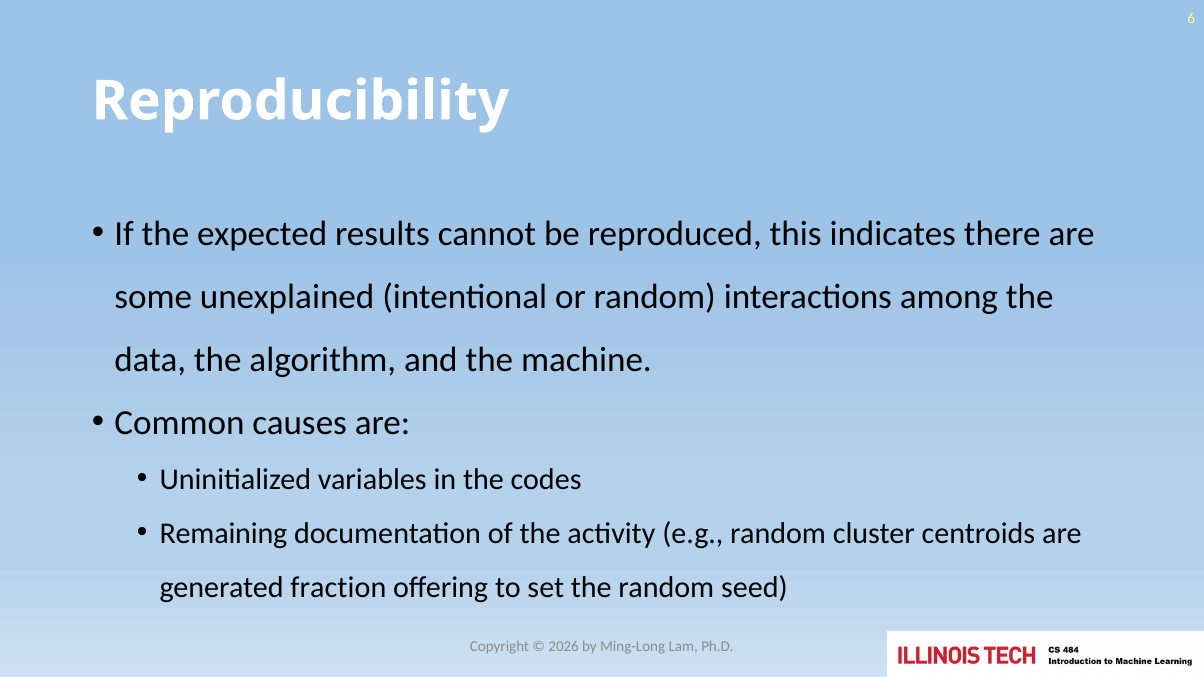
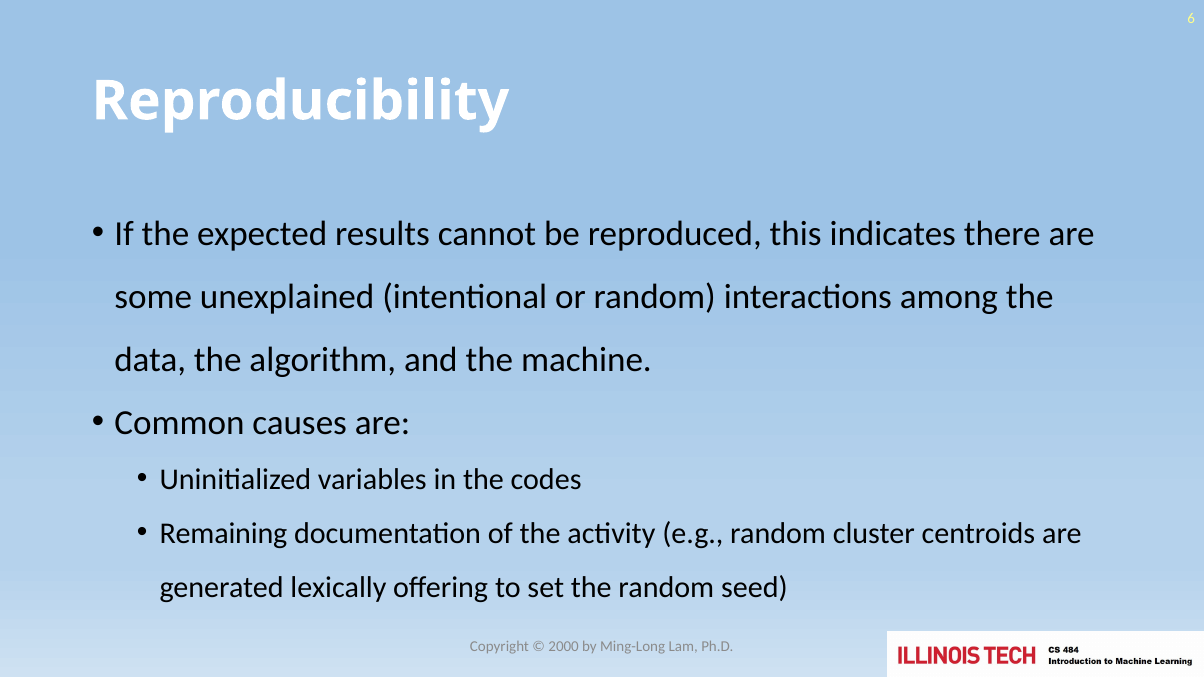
fraction: fraction -> lexically
2026: 2026 -> 2000
